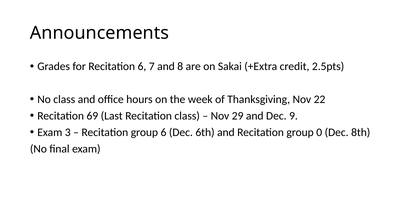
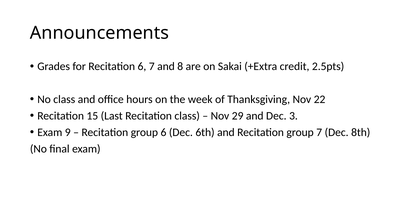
69: 69 -> 15
9: 9 -> 3
3: 3 -> 9
group 0: 0 -> 7
